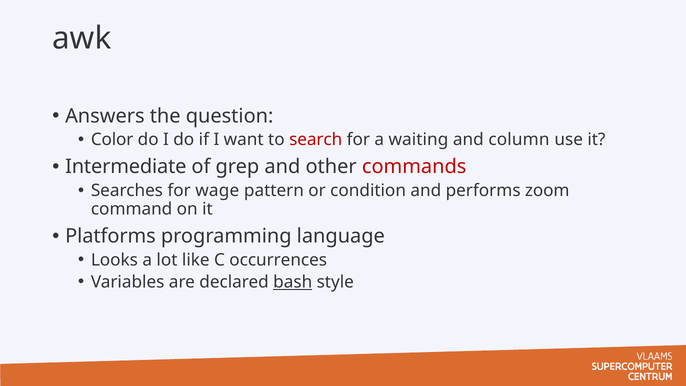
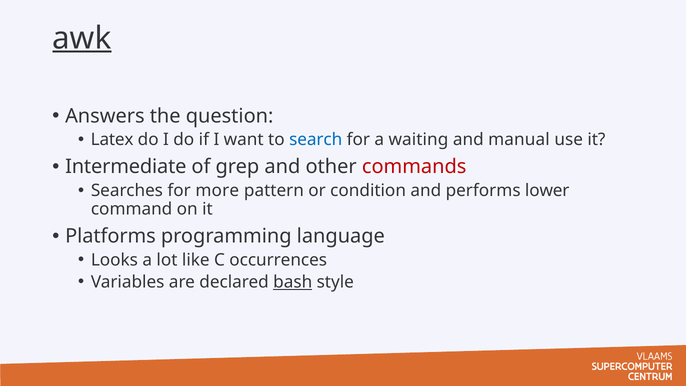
awk underline: none -> present
Color: Color -> Latex
search colour: red -> blue
column: column -> manual
wage: wage -> more
zoom: zoom -> lower
